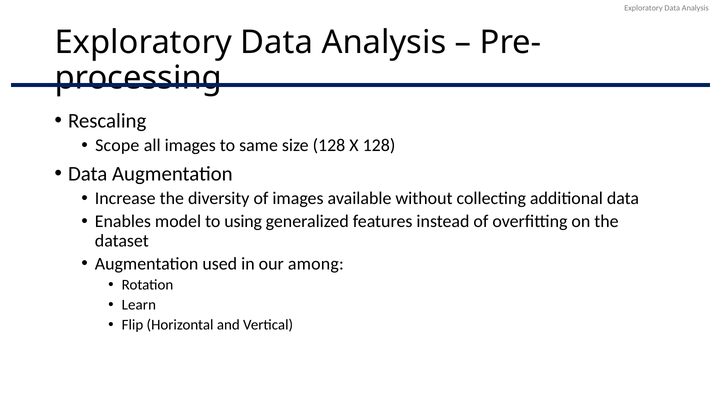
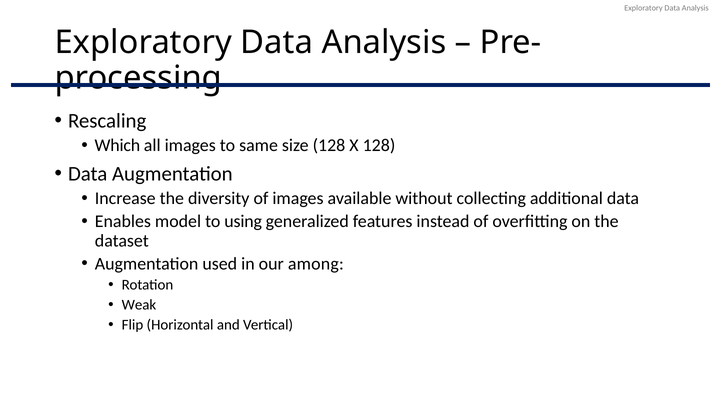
Scope: Scope -> Which
Learn: Learn -> Weak
